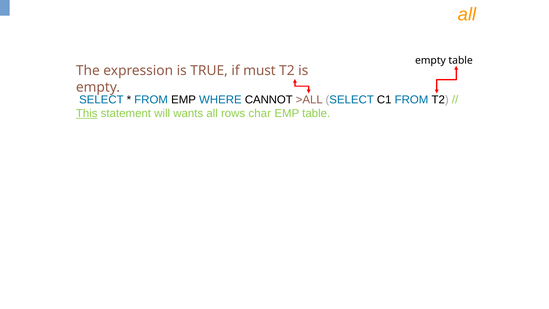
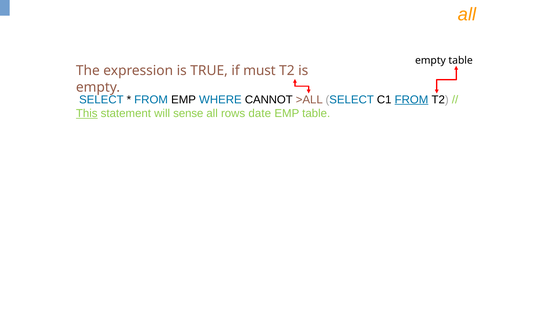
FROM at (411, 99) underline: none -> present
wants: wants -> sense
char: char -> date
